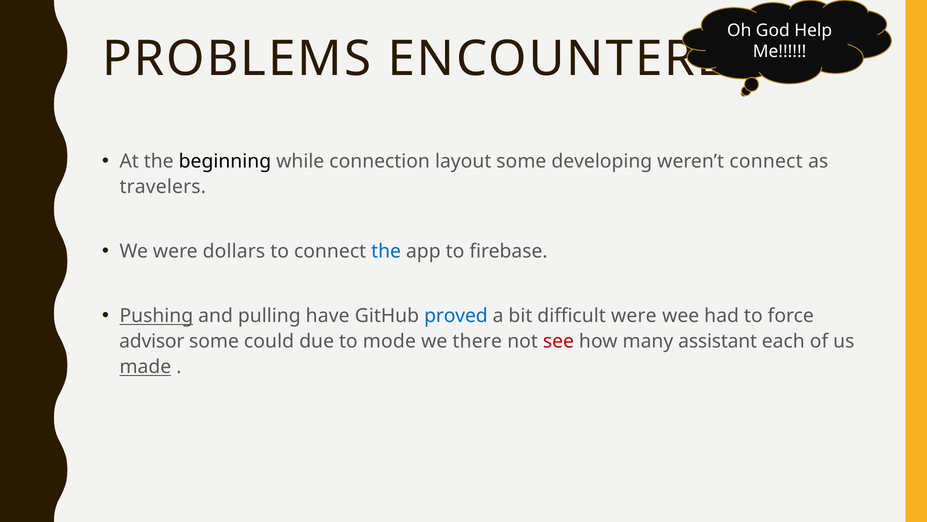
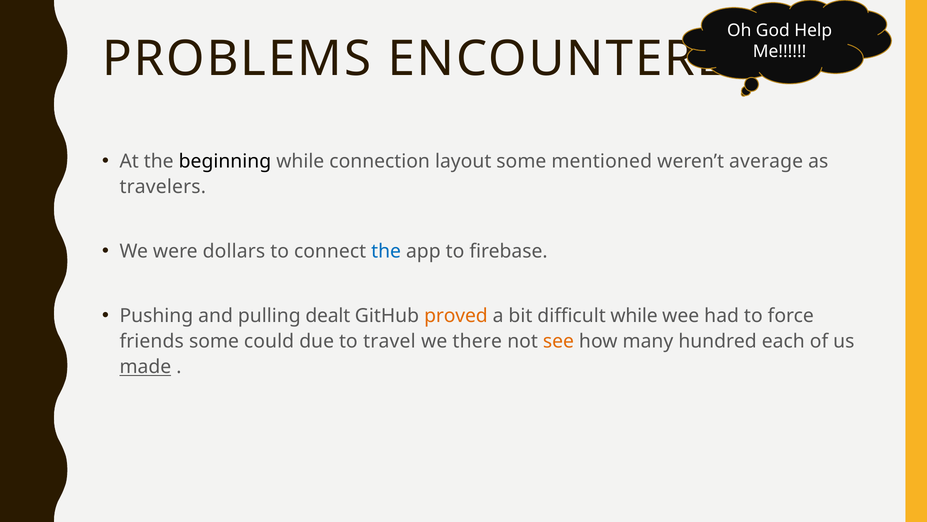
developing: developing -> mentioned
weren’t connect: connect -> average
Pushing underline: present -> none
have: have -> dealt
proved colour: blue -> orange
difficult were: were -> while
advisor: advisor -> friends
mode: mode -> travel
see colour: red -> orange
assistant: assistant -> hundred
